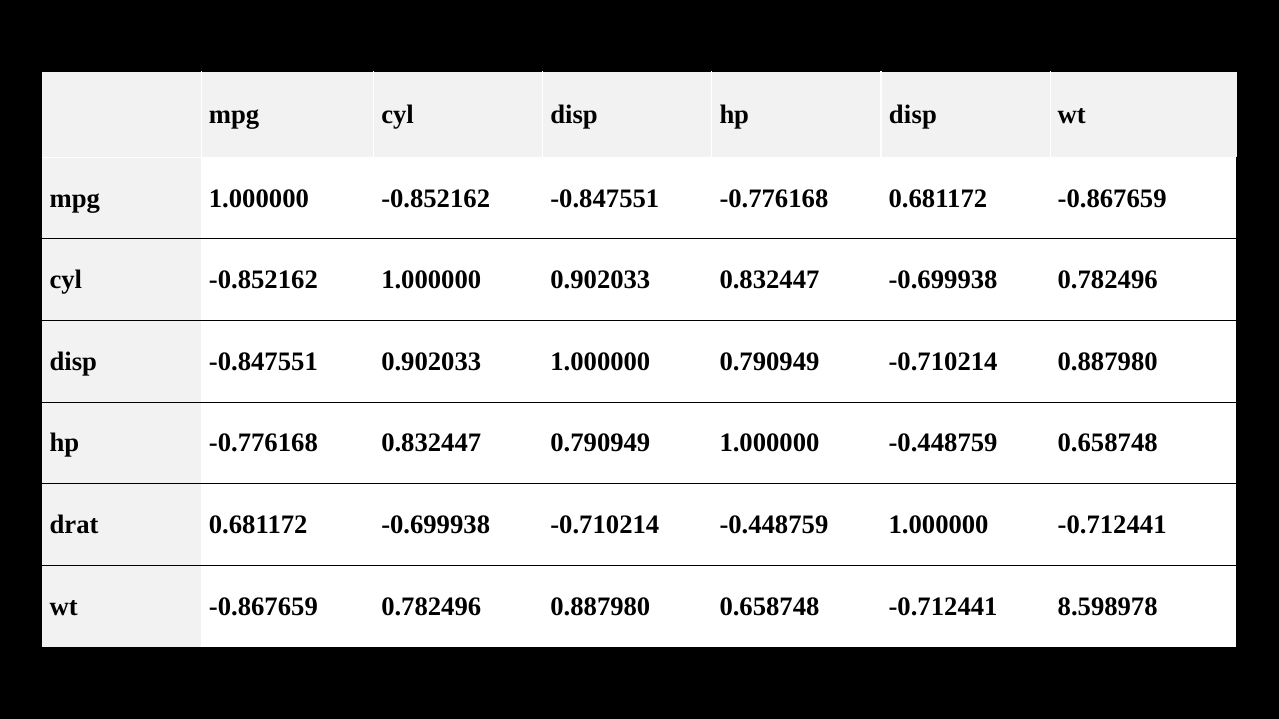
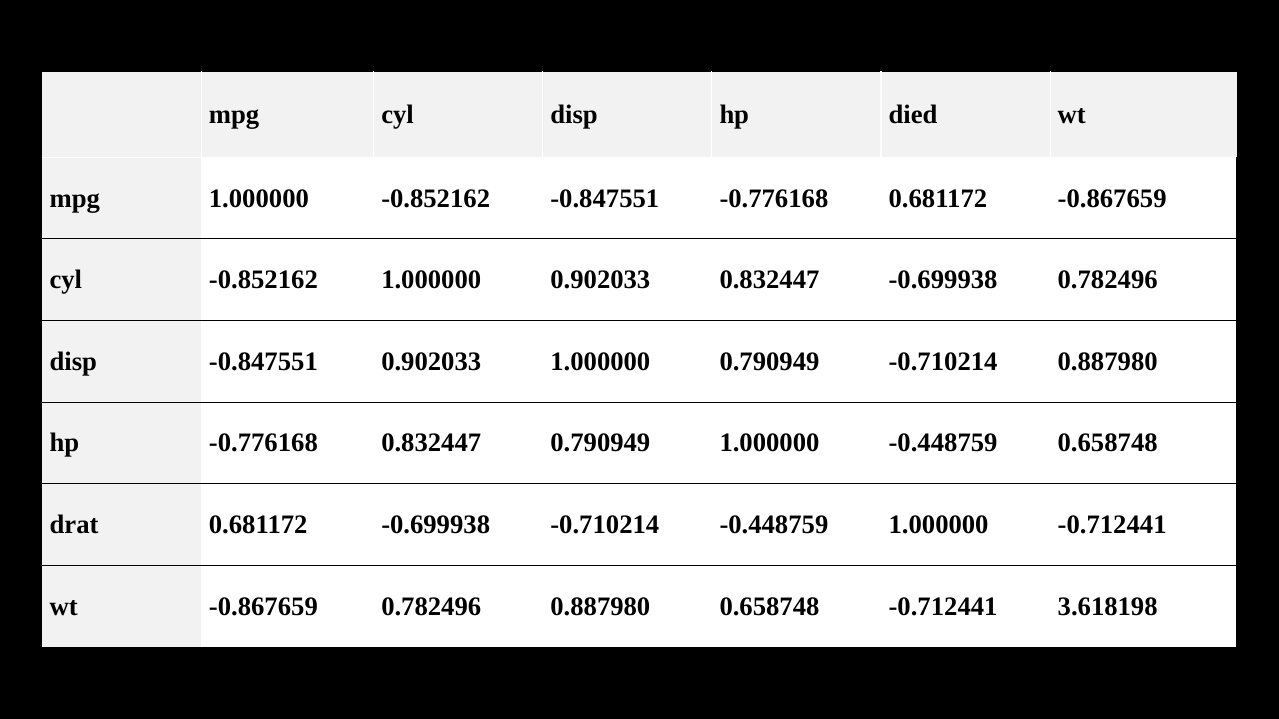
hp disp: disp -> died
8.598978: 8.598978 -> 3.618198
